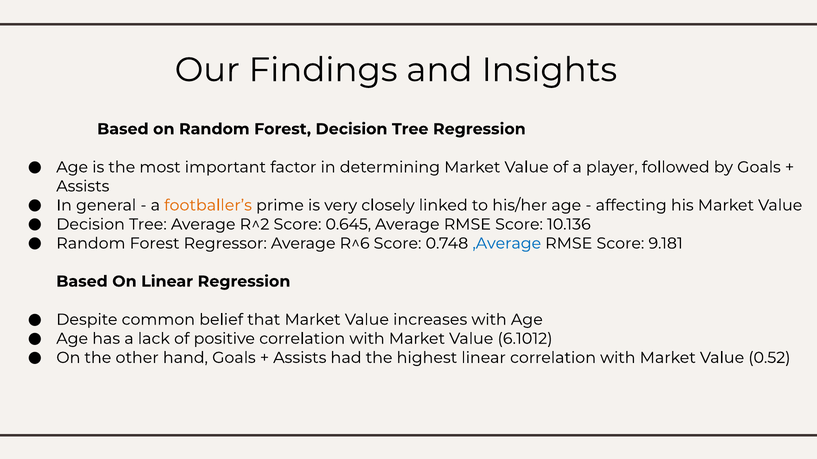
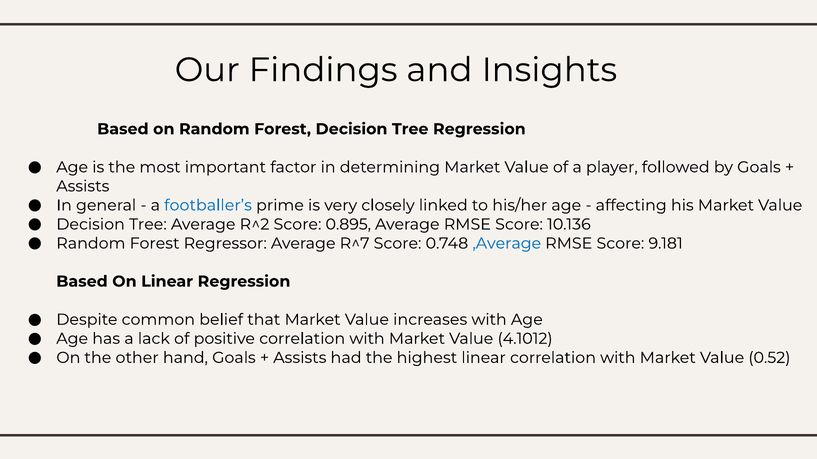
footballer’s colour: orange -> blue
0.645: 0.645 -> 0.895
R^6: R^6 -> R^7
6.1012: 6.1012 -> 4.1012
